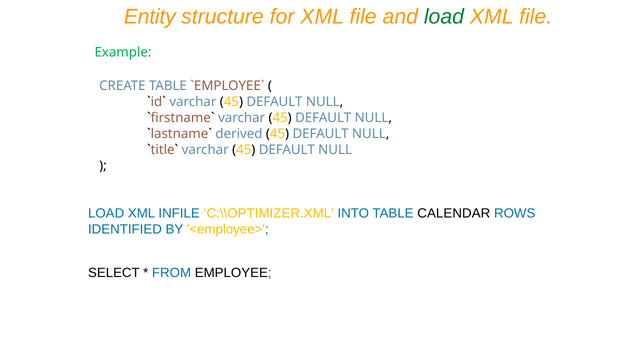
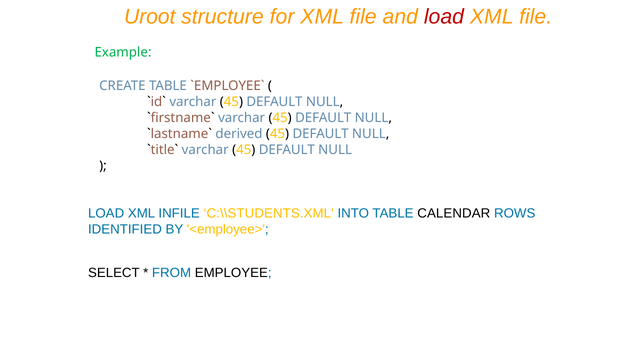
Entity: Entity -> Uroot
load at (444, 17) colour: green -> red
C:\\OPTIMIZER.XML: C:\\OPTIMIZER.XML -> C:\\STUDENTS.XML
